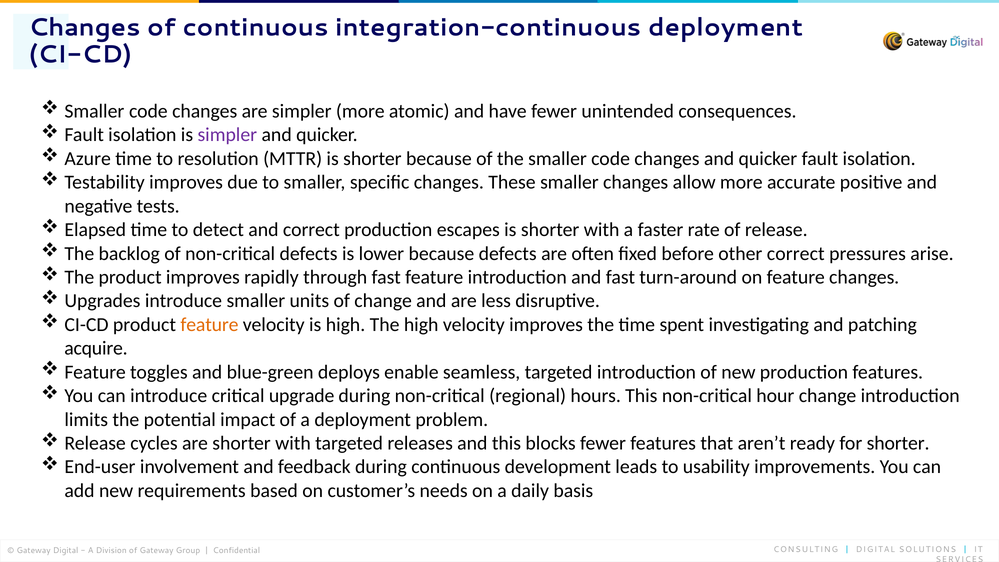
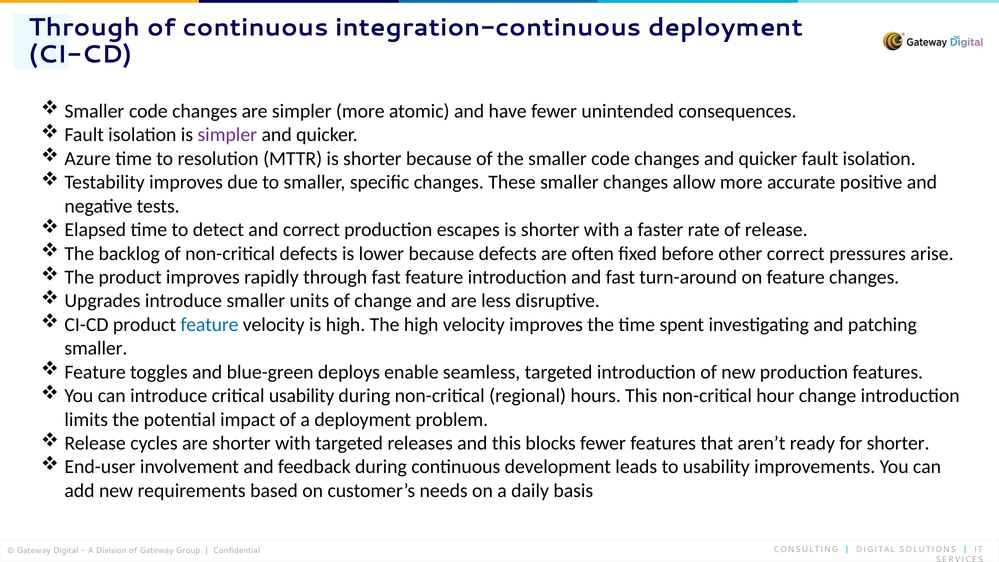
Changes at (85, 28): Changes -> Through
feature at (209, 325) colour: orange -> blue
acquire at (96, 348): acquire -> smaller
critical upgrade: upgrade -> usability
